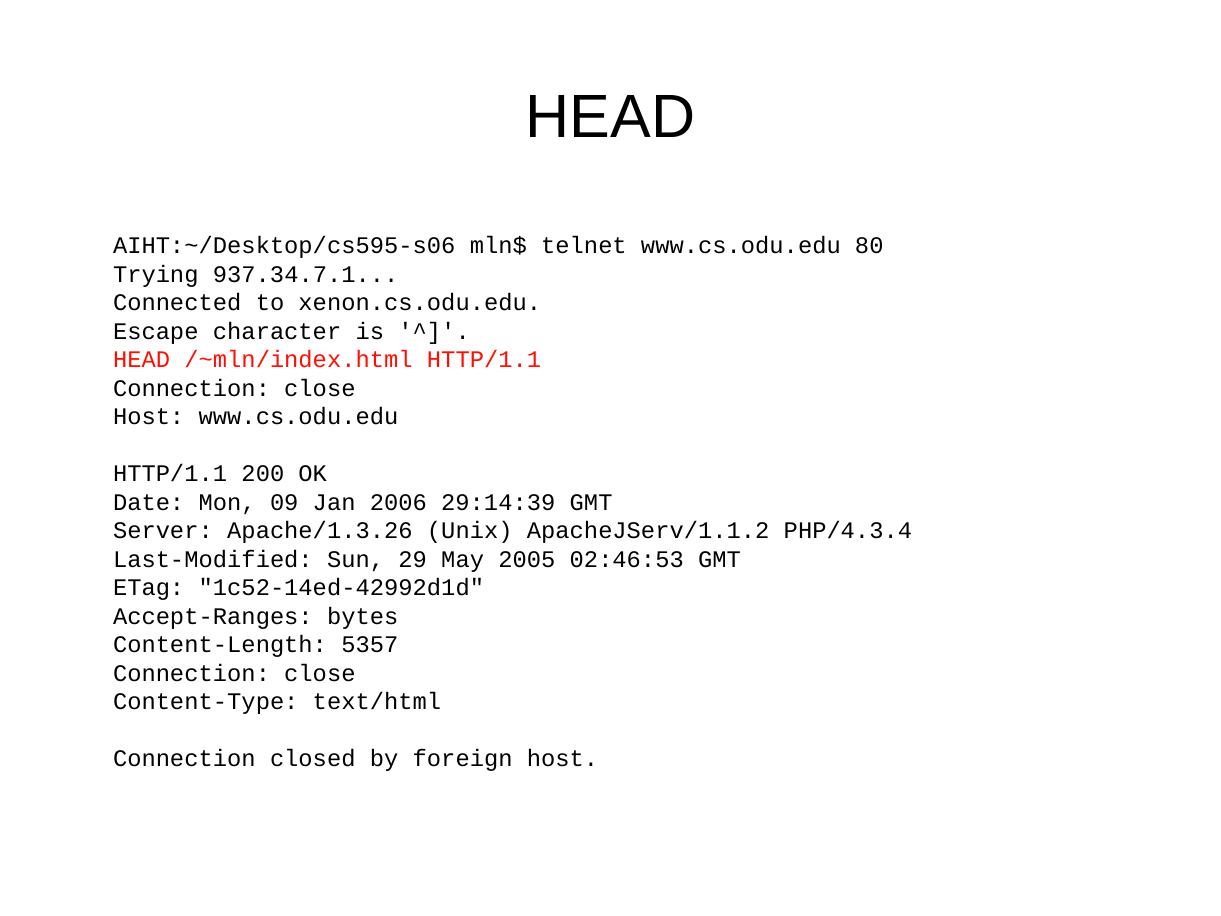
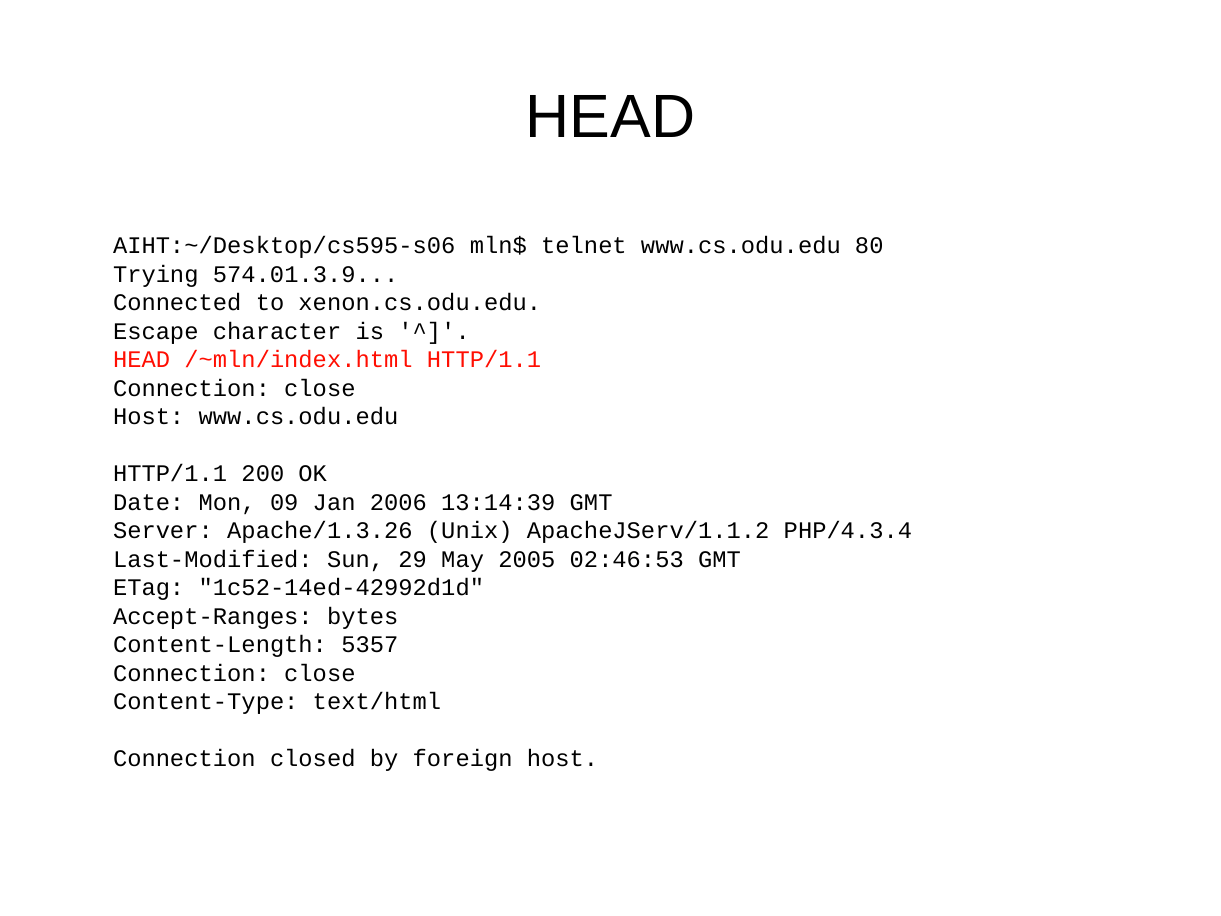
937.34.7.1: 937.34.7.1 -> 574.01.3.9
29:14:39: 29:14:39 -> 13:14:39
